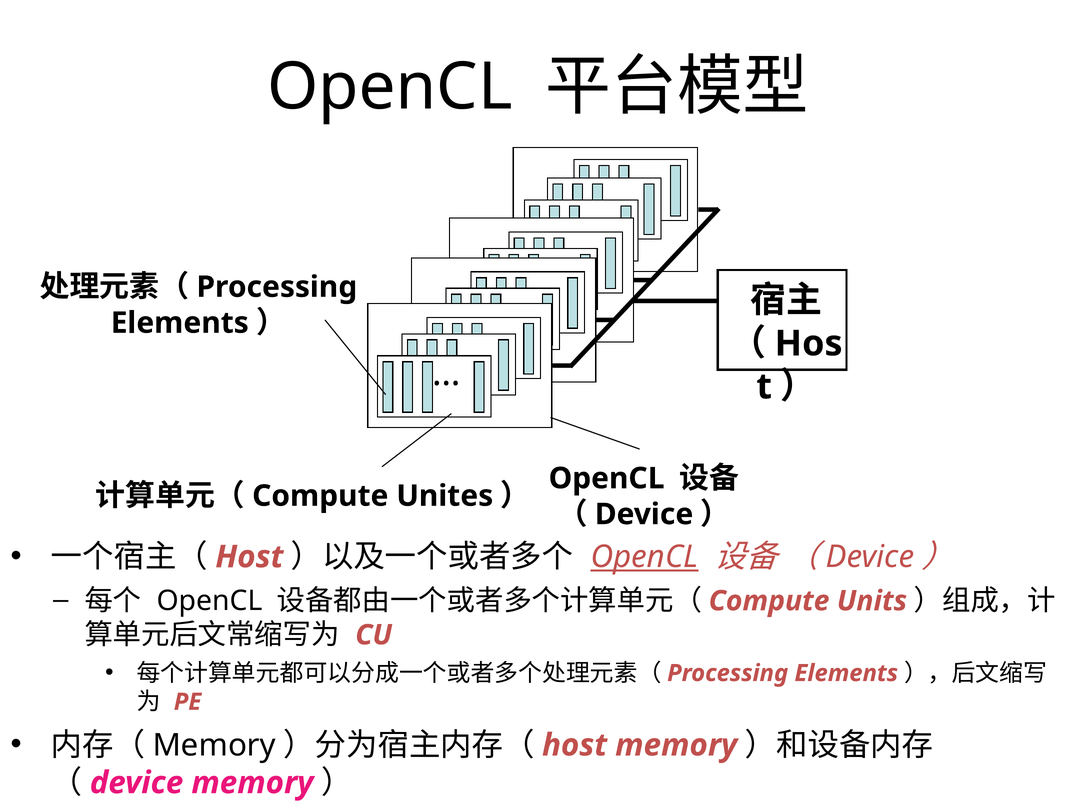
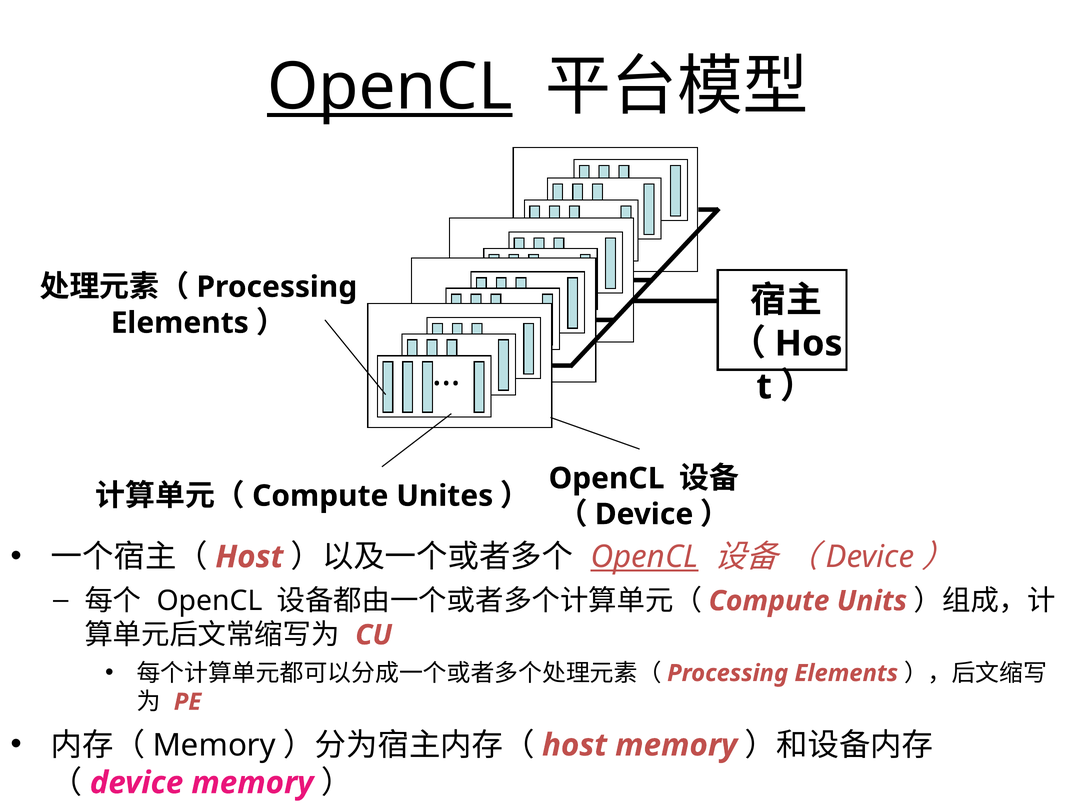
OpenCL at (390, 87) underline: none -> present
